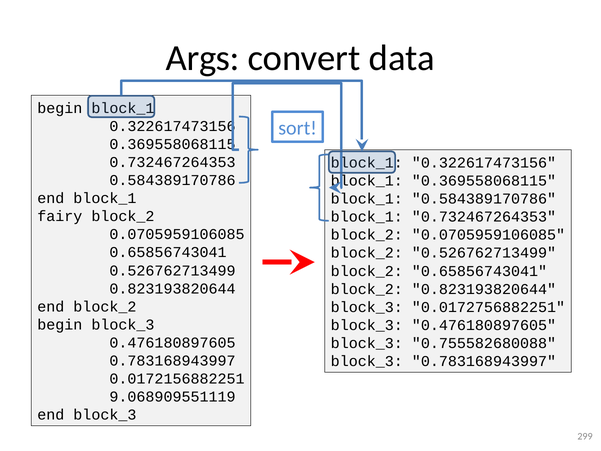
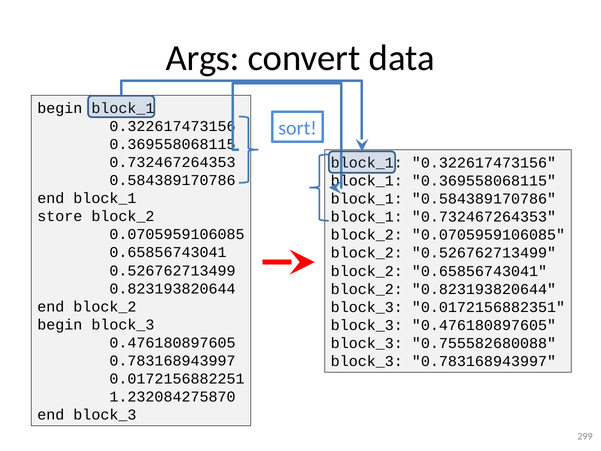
fairy: fairy -> store
0.0172756882251: 0.0172756882251 -> 0.0172156882351
9.068909551119: 9.068909551119 -> 1.232084275870
